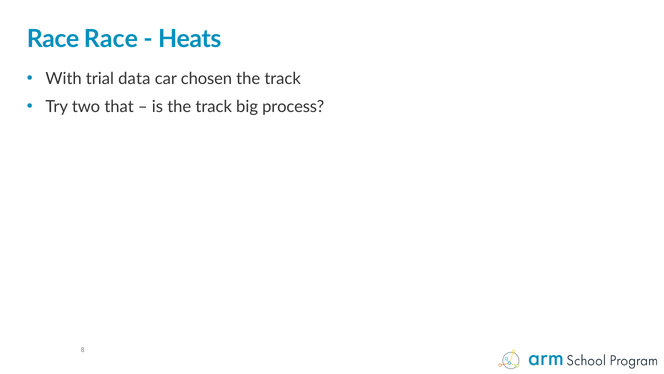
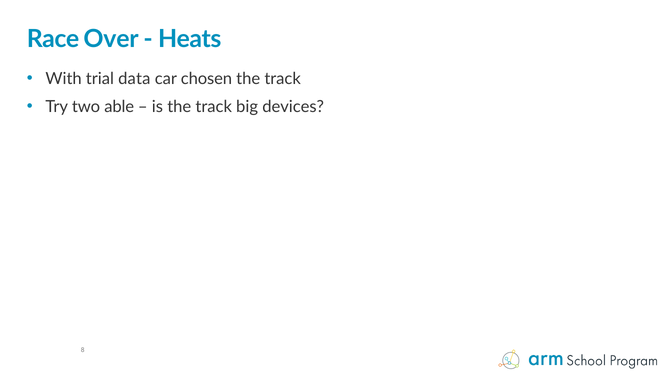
Race Race: Race -> Over
that: that -> able
process: process -> devices
